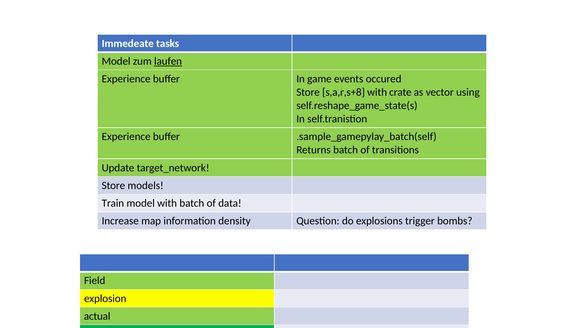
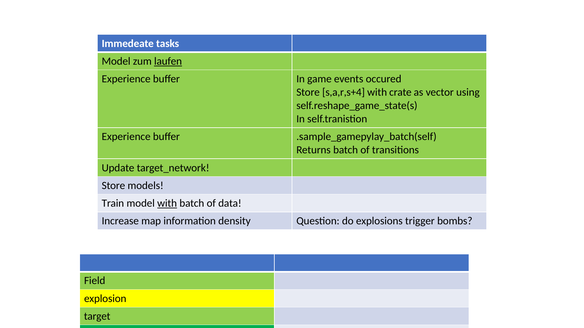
s,a,r,s+8: s,a,r,s+8 -> s,a,r,s+4
with at (167, 204) underline: none -> present
actual: actual -> target
